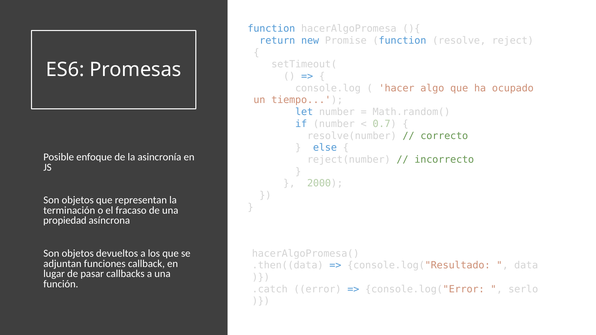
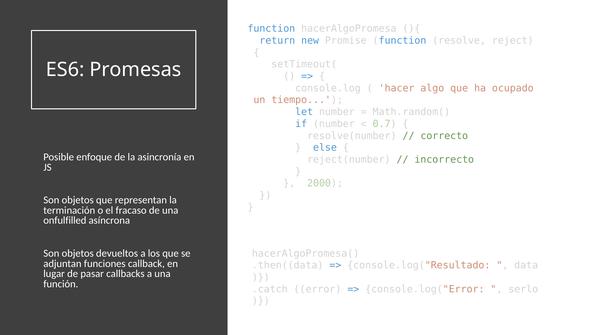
propiedad: propiedad -> onfulfilled
